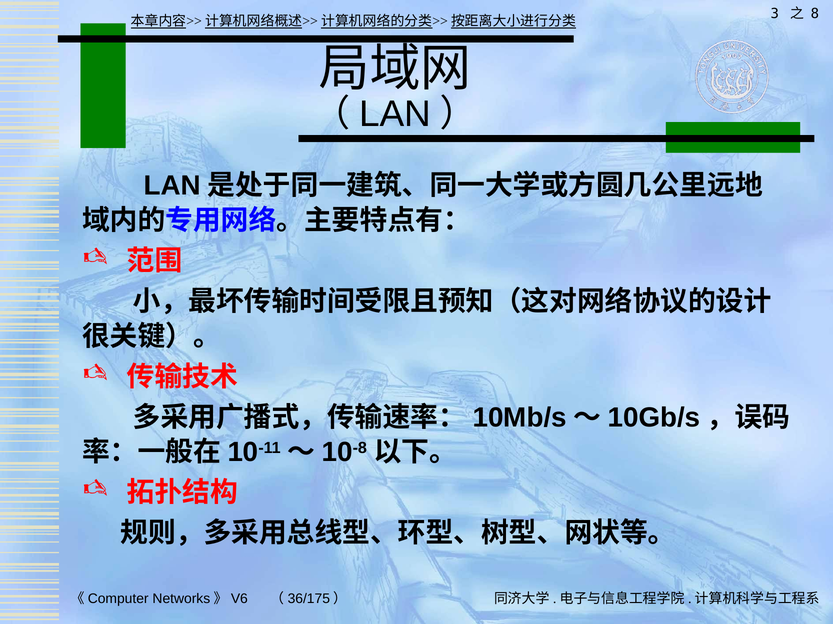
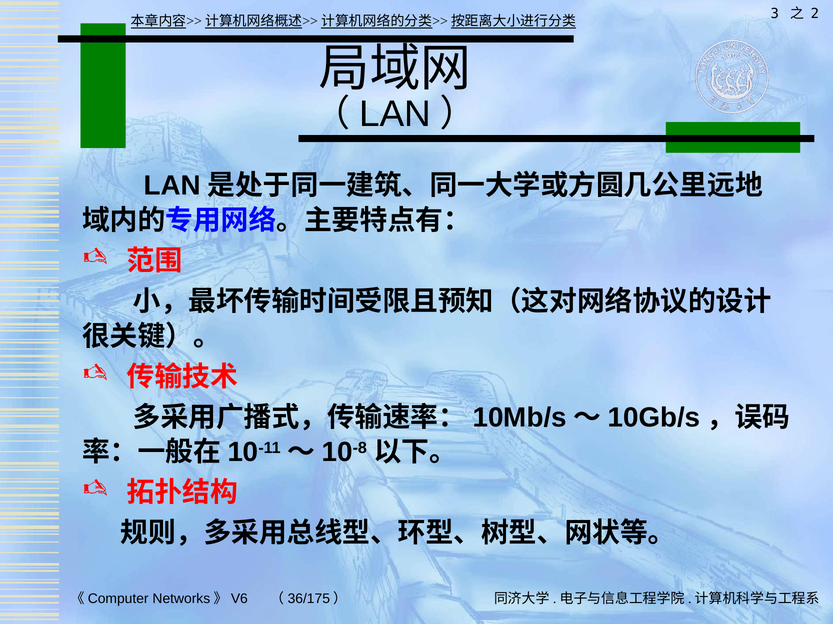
8: 8 -> 2
